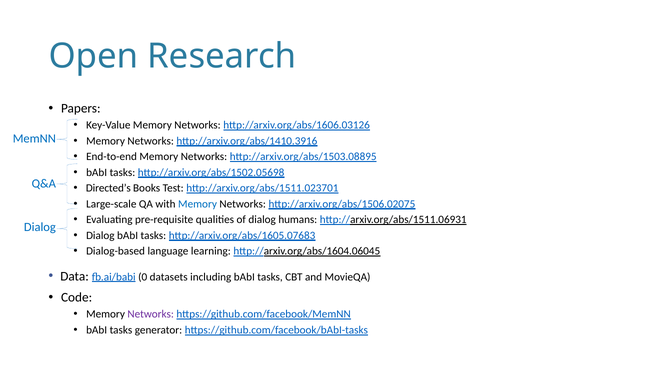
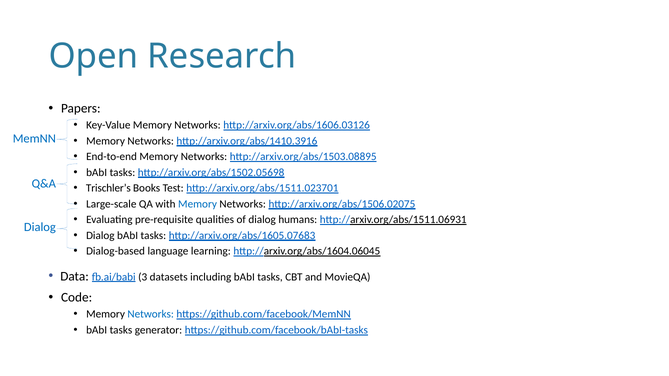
Directed’s: Directed’s -> Trischler’s
0: 0 -> 3
Networks at (151, 315) colour: purple -> blue
